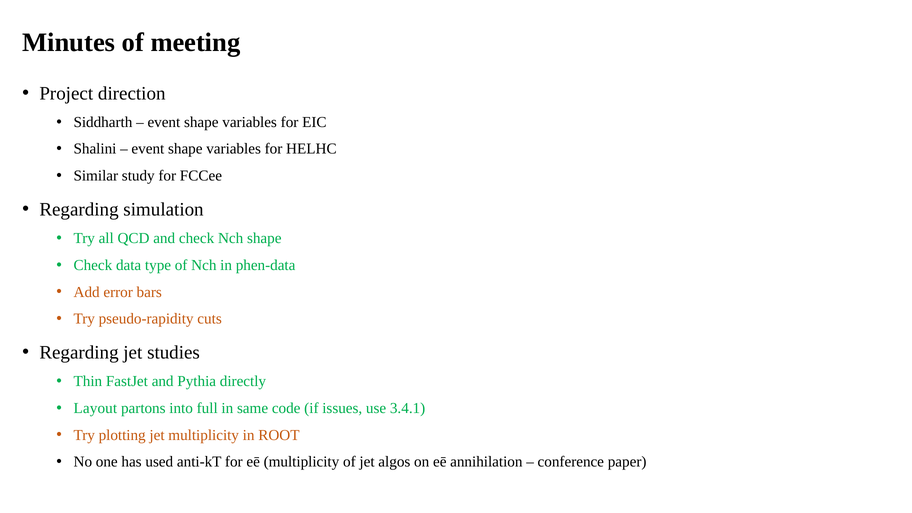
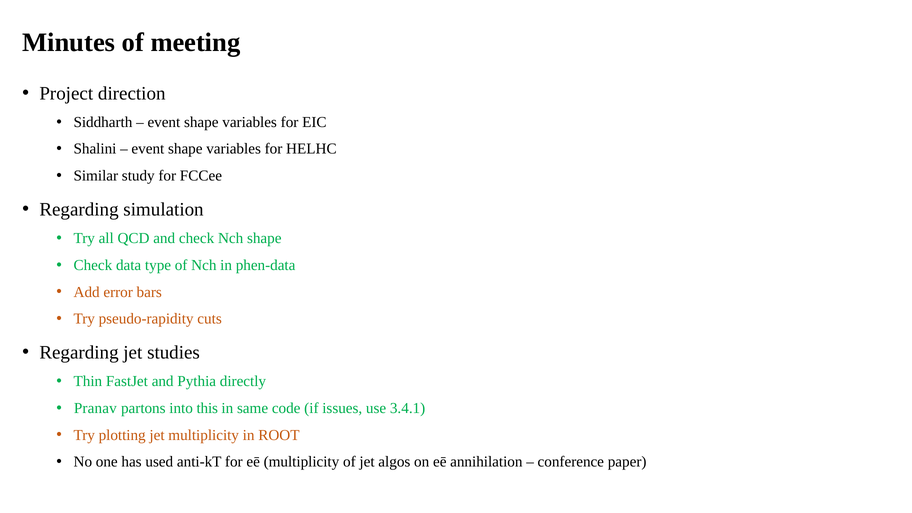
Layout: Layout -> Pranav
full: full -> this
